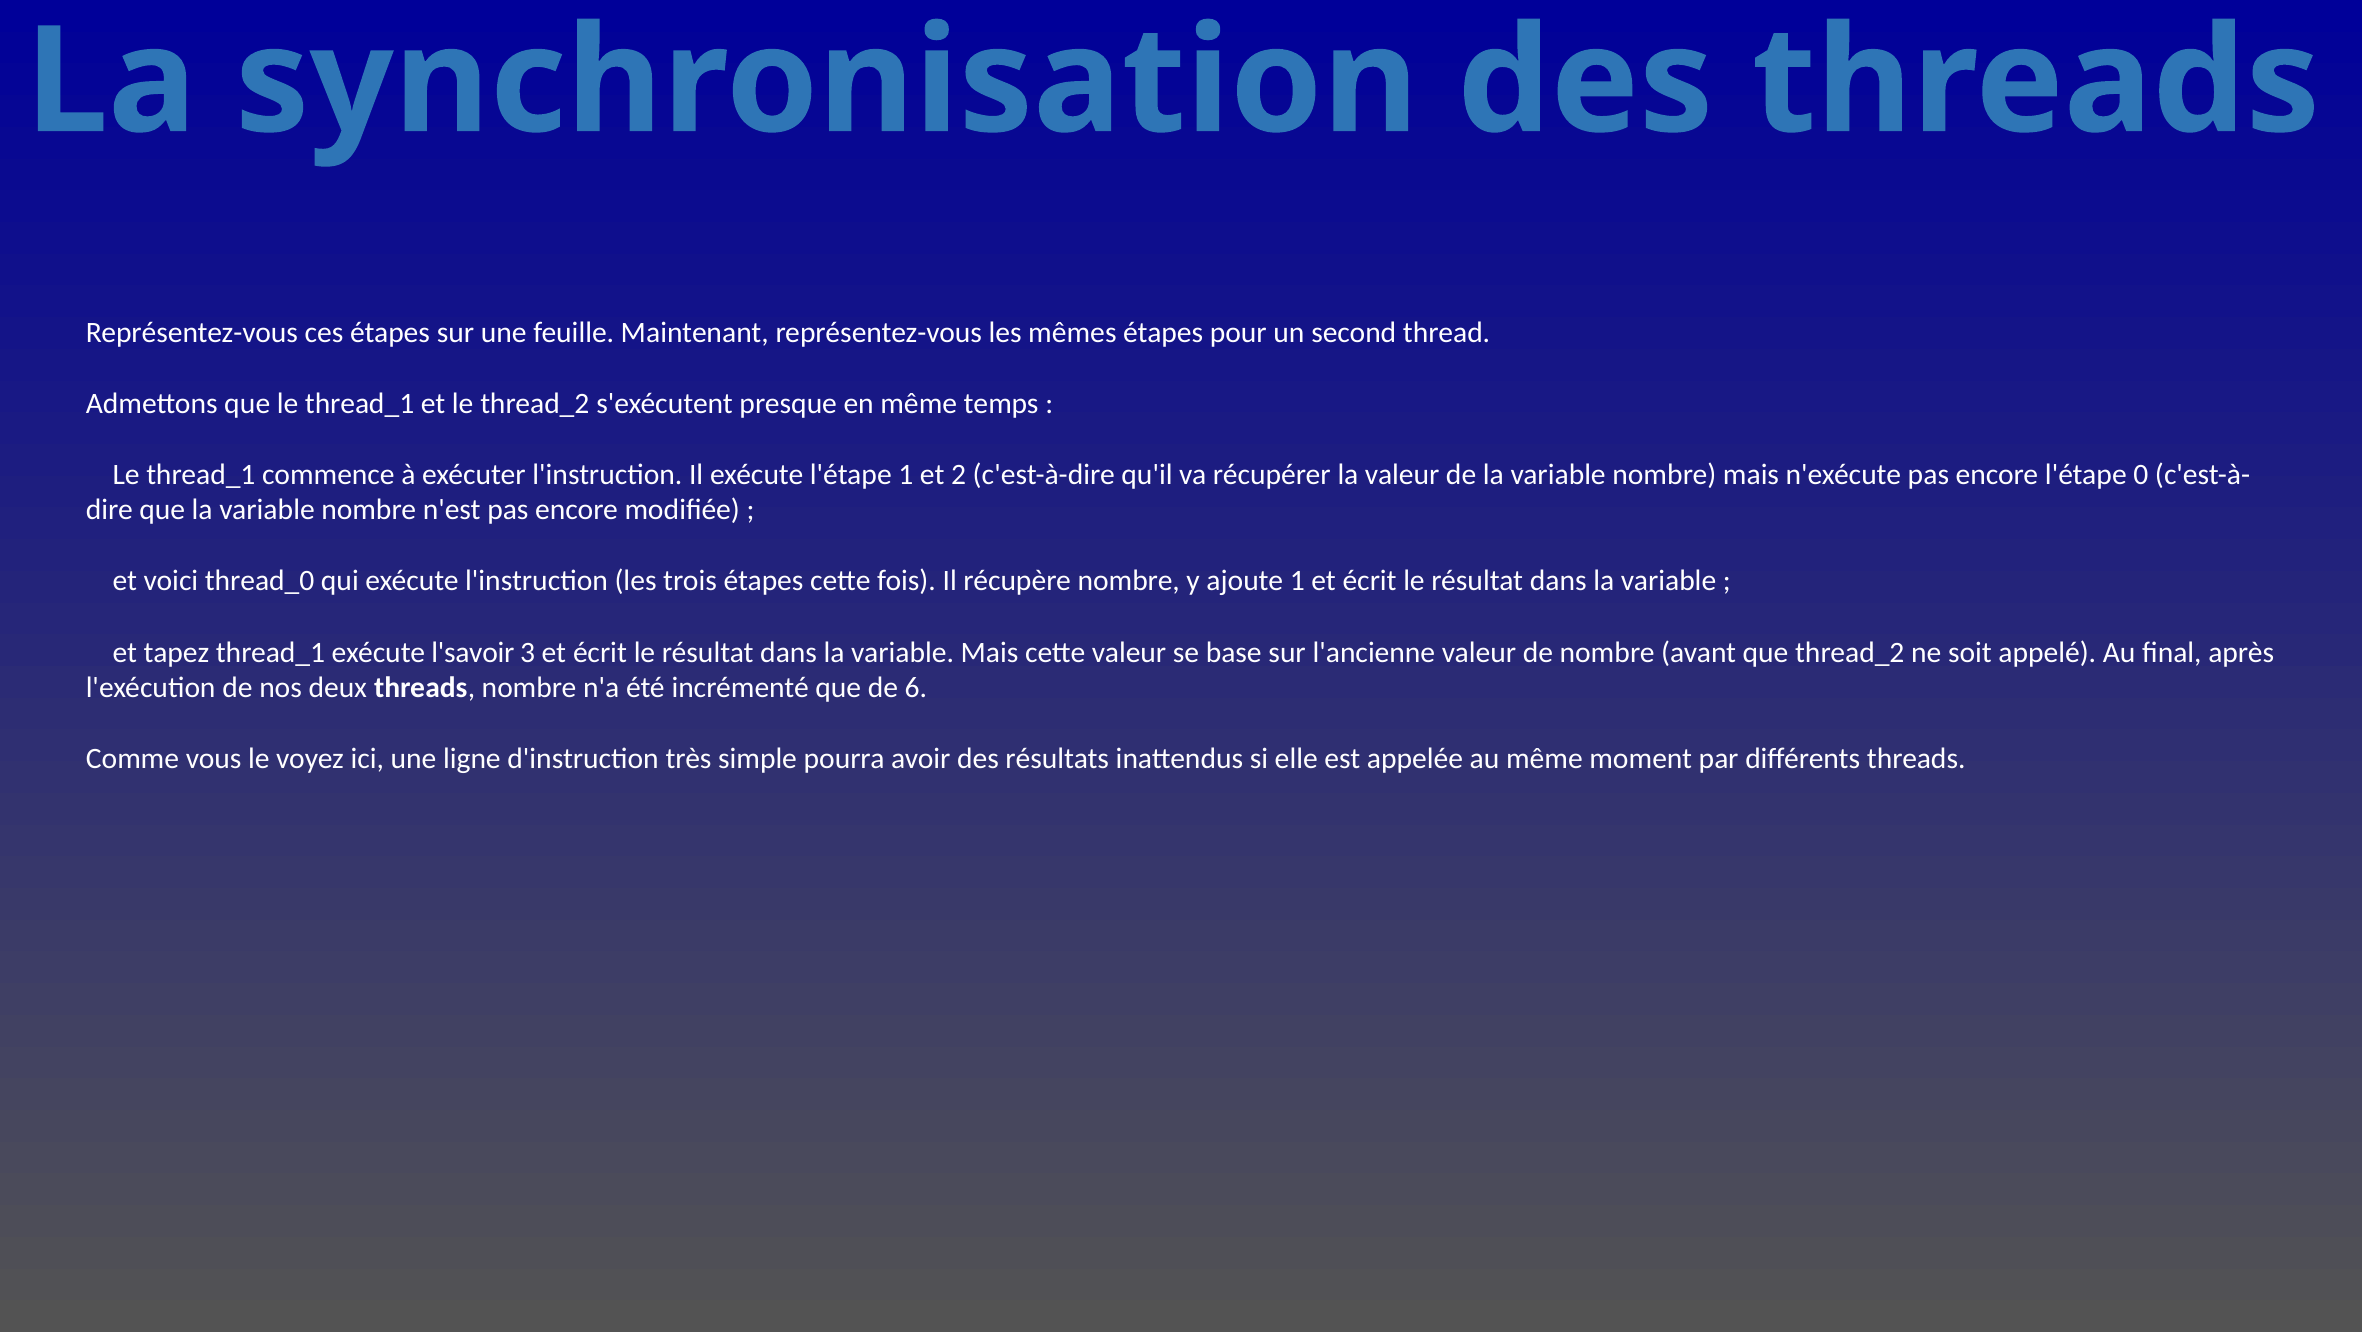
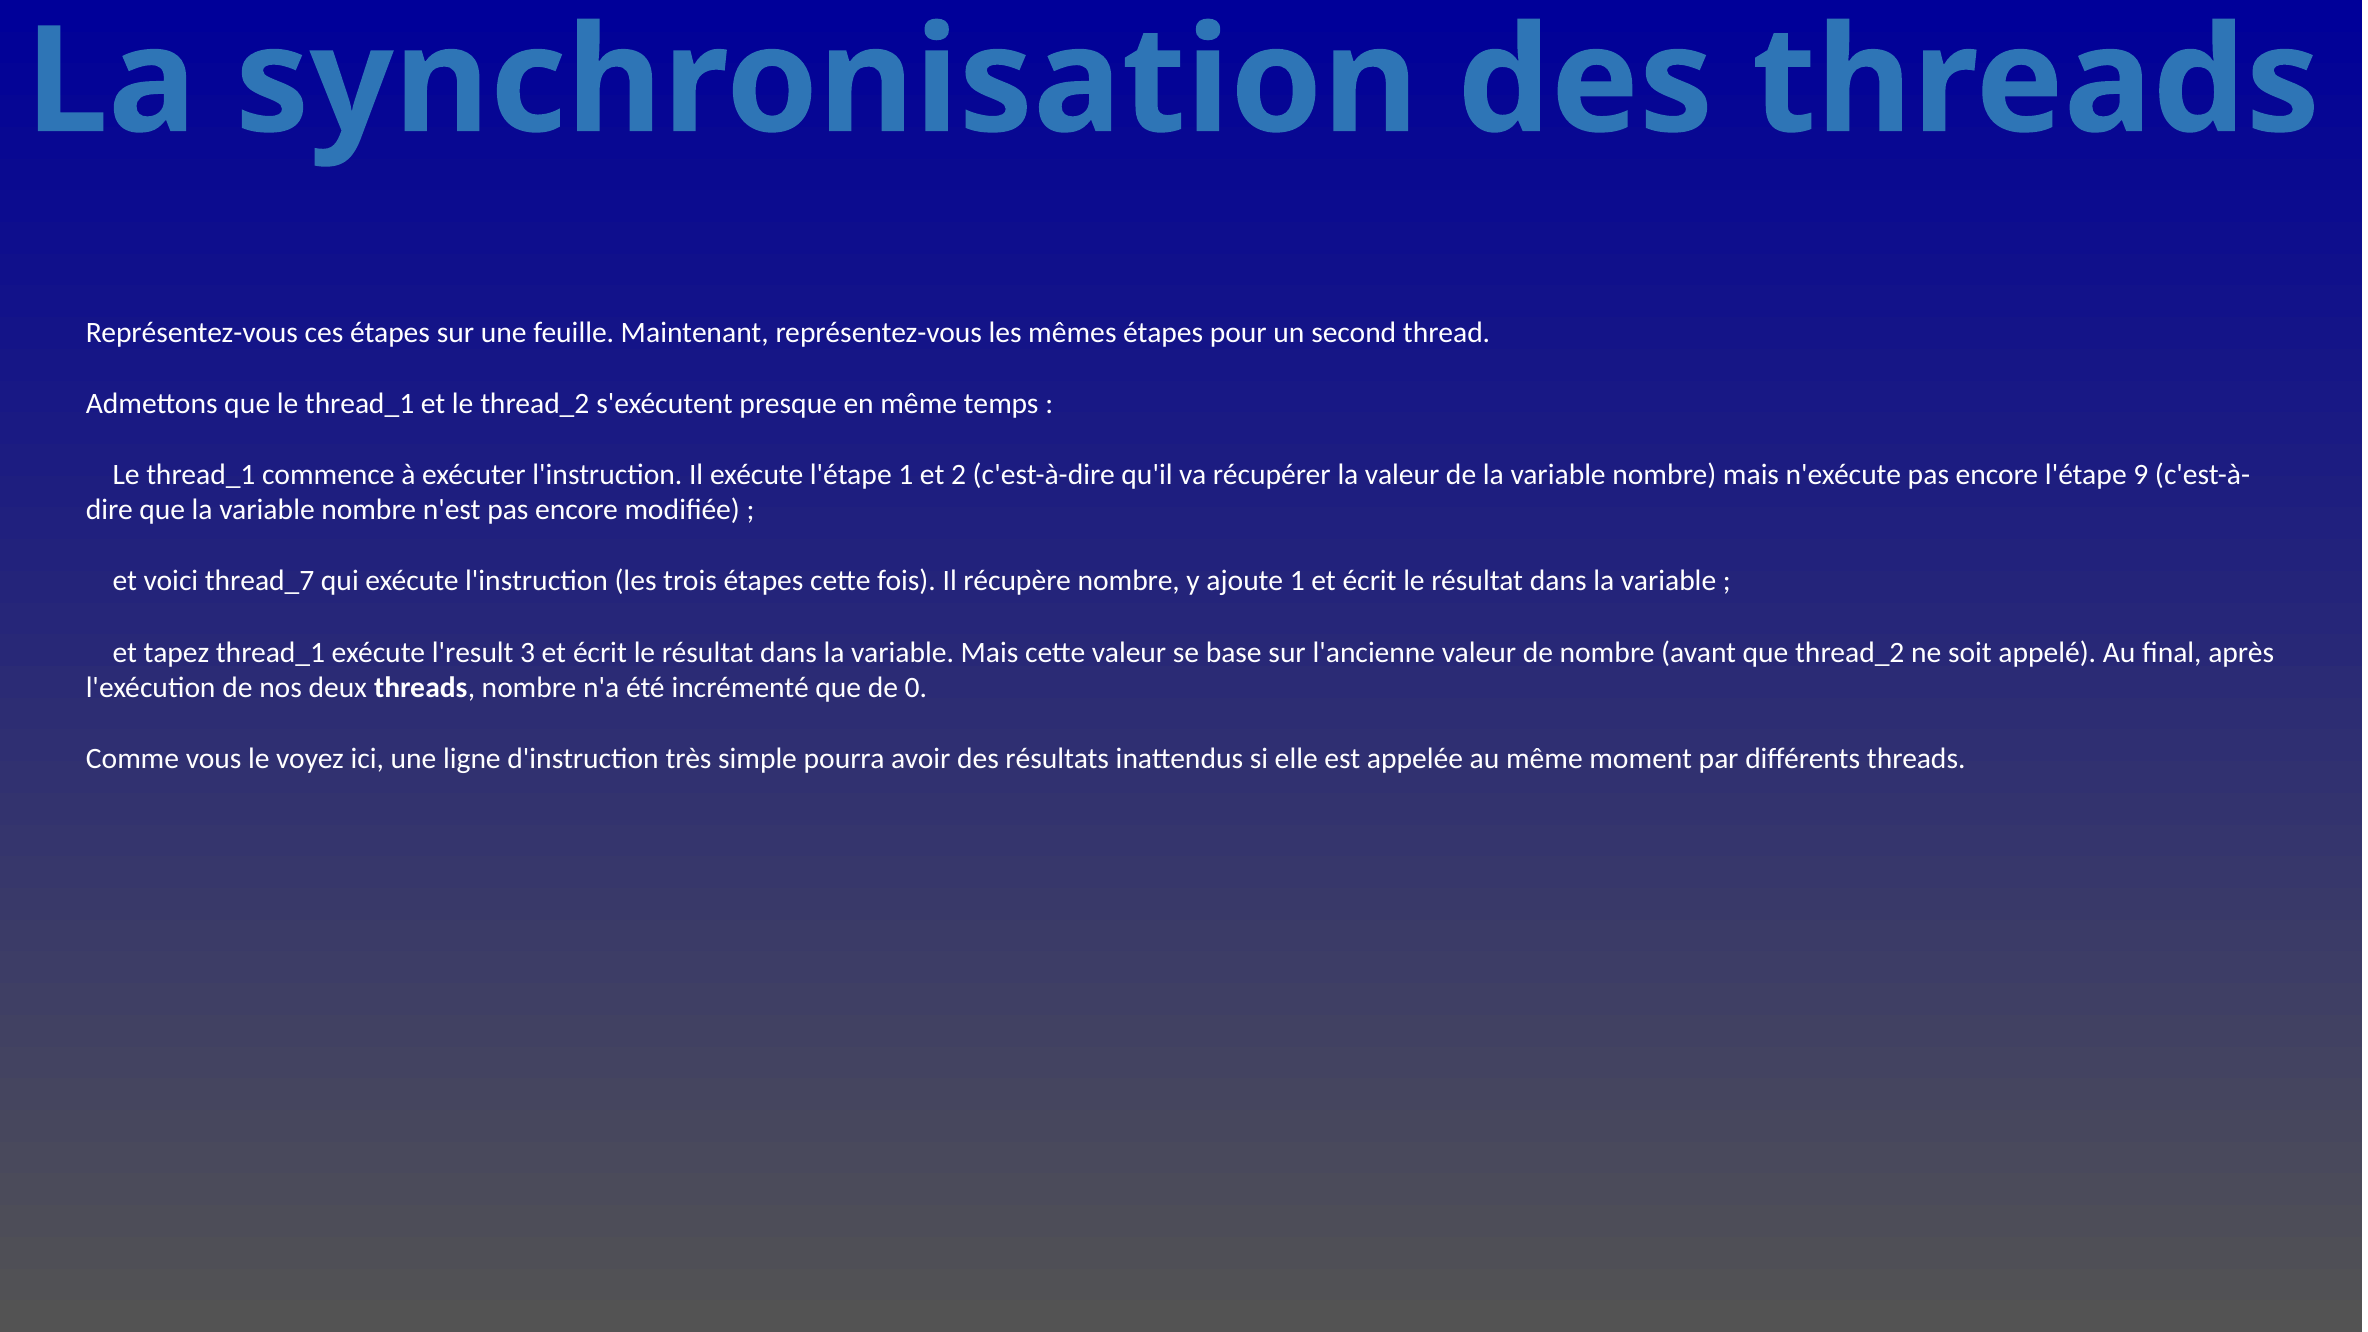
0: 0 -> 9
thread_0: thread_0 -> thread_7
l'savoir: l'savoir -> l'result
6: 6 -> 0
